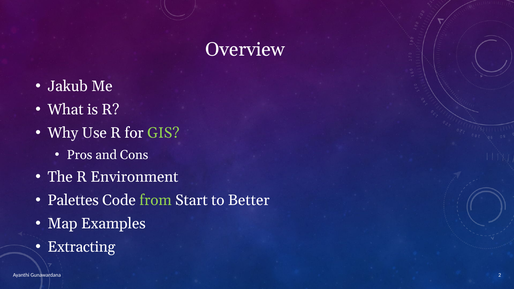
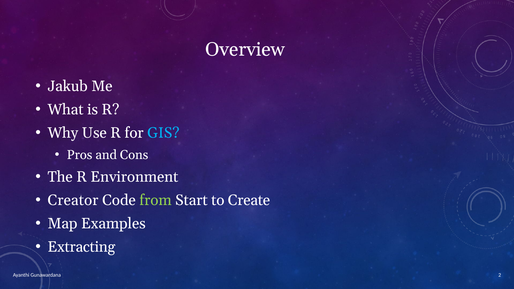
GIS colour: light green -> light blue
Palettes: Palettes -> Creator
Better: Better -> Create
